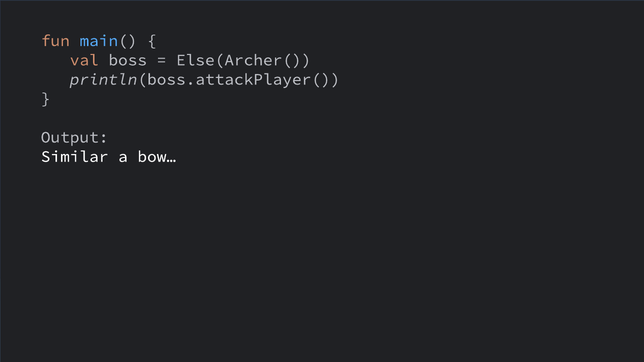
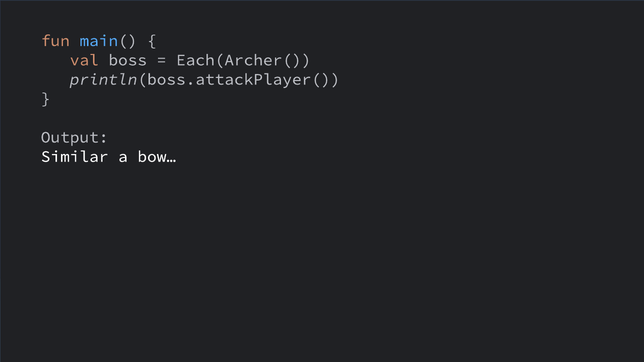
Else(Archer(: Else(Archer( -> Each(Archer(
